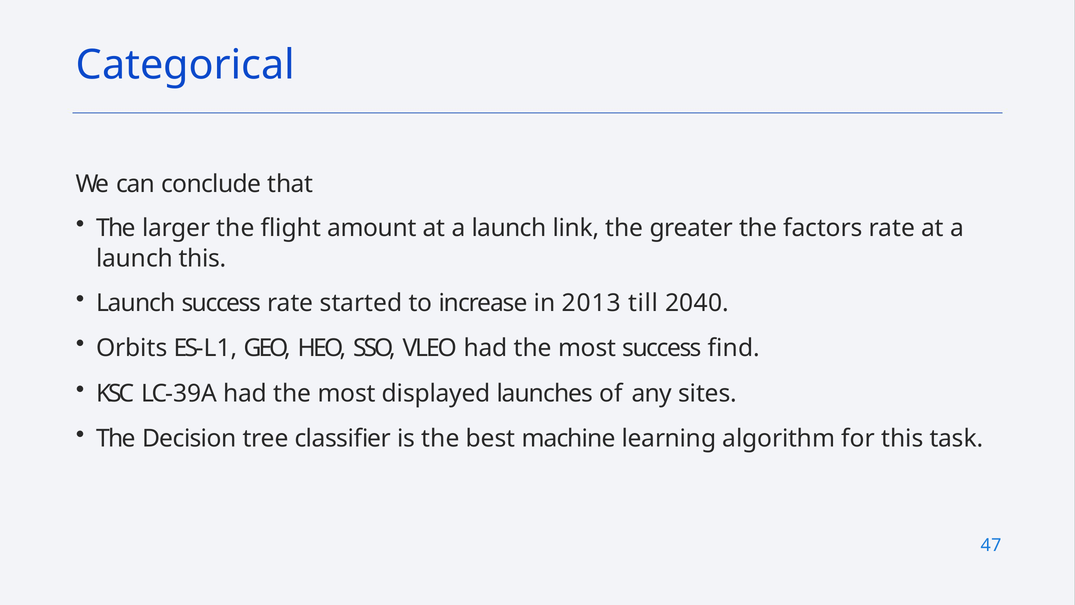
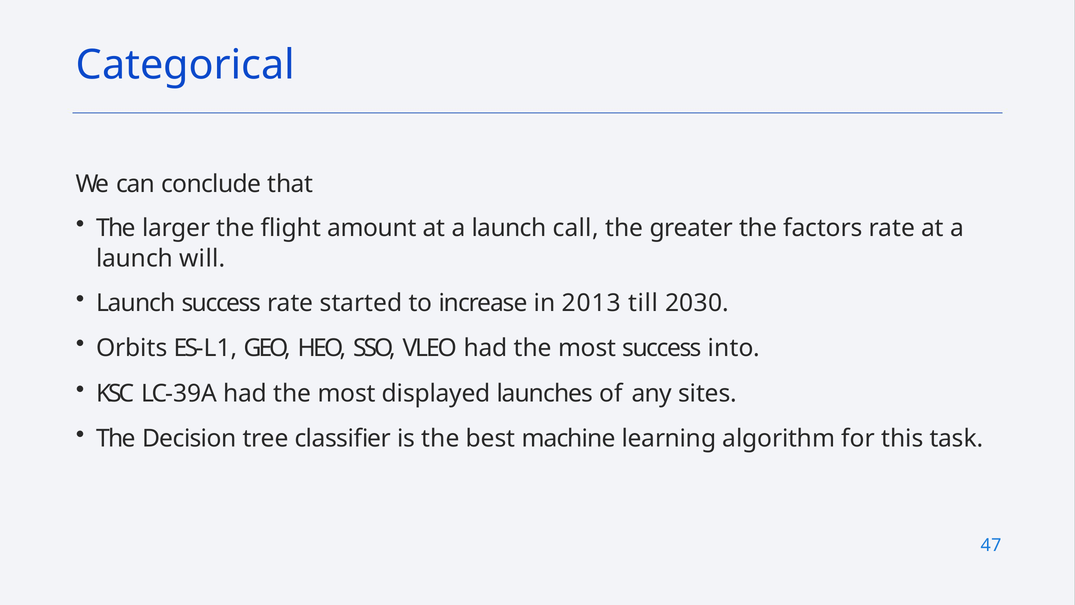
link: link -> call
launch this: this -> will
2040: 2040 -> 2030
find: find -> into
